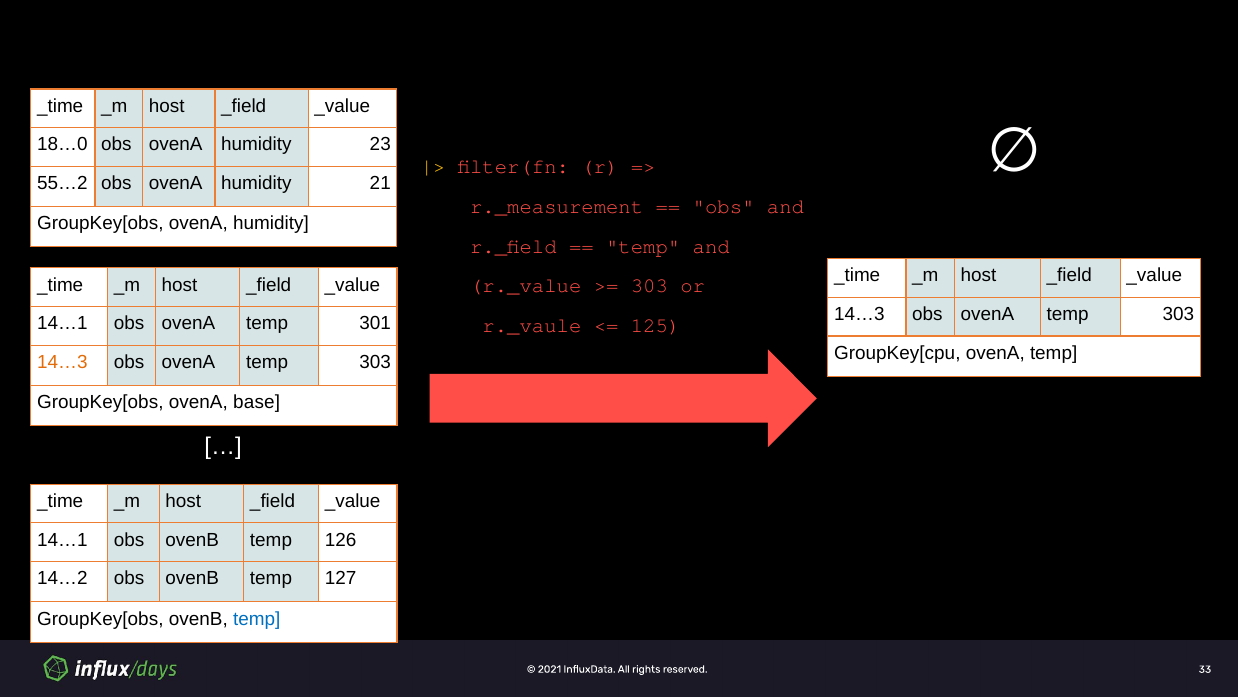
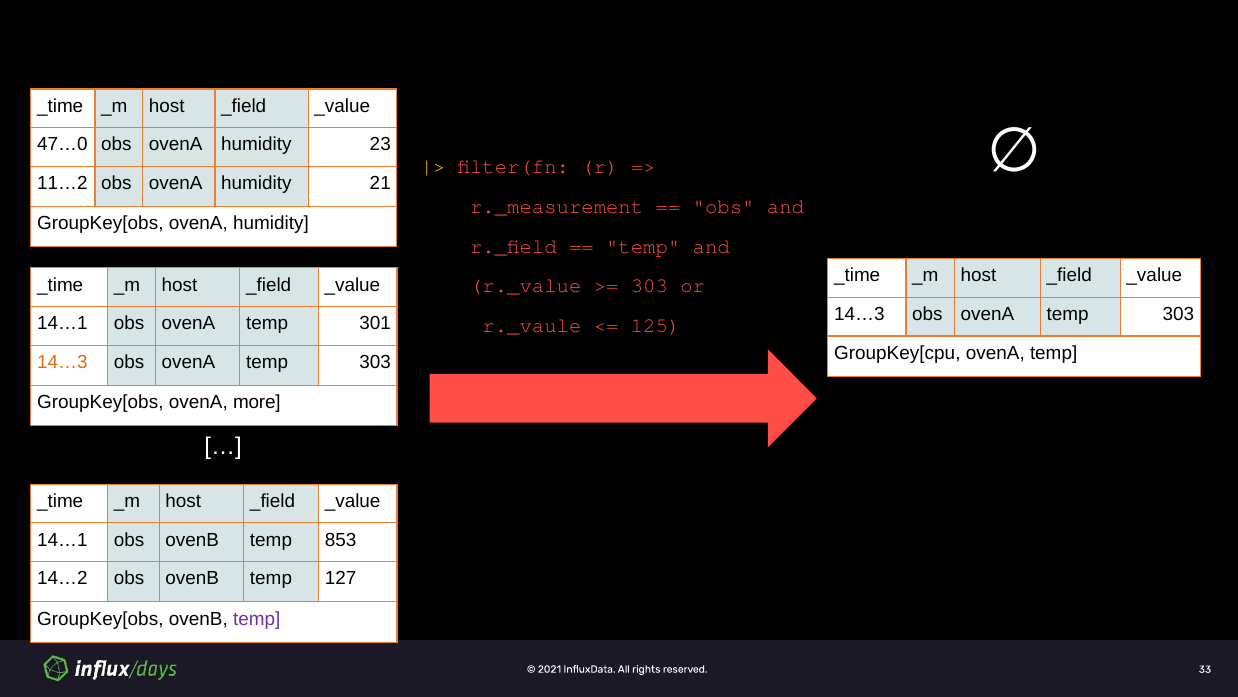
18…0: 18…0 -> 47…0
55…2: 55…2 -> 11…2
base: base -> more
126: 126 -> 853
temp at (257, 618) colour: blue -> purple
